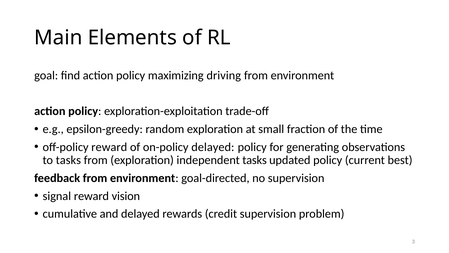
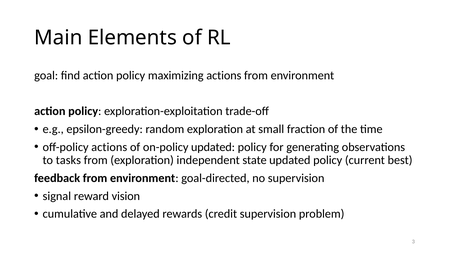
maximizing driving: driving -> actions
off-policy reward: reward -> actions
on-policy delayed: delayed -> updated
independent tasks: tasks -> state
